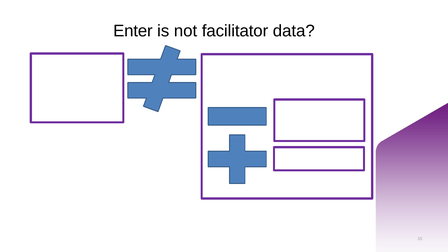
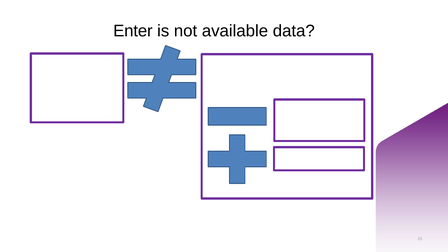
facilitator: facilitator -> available
